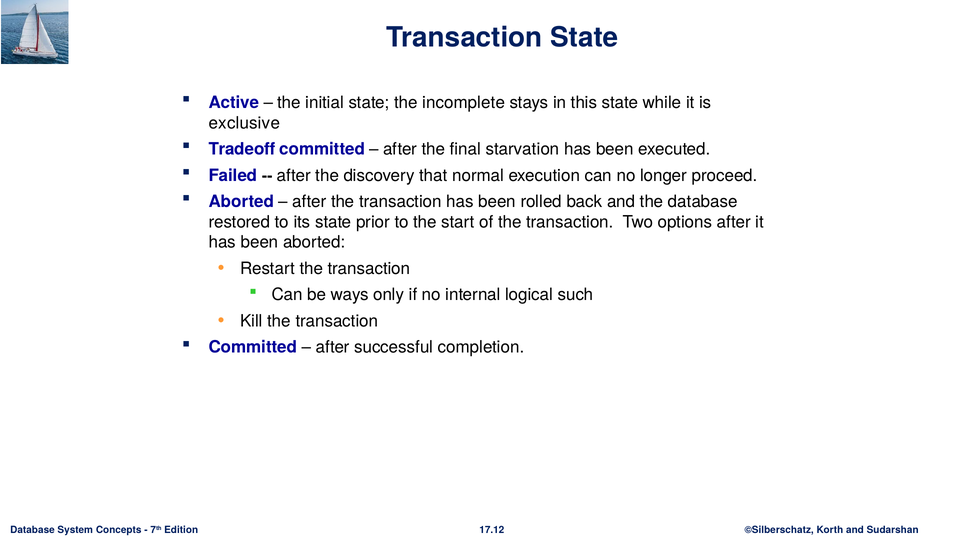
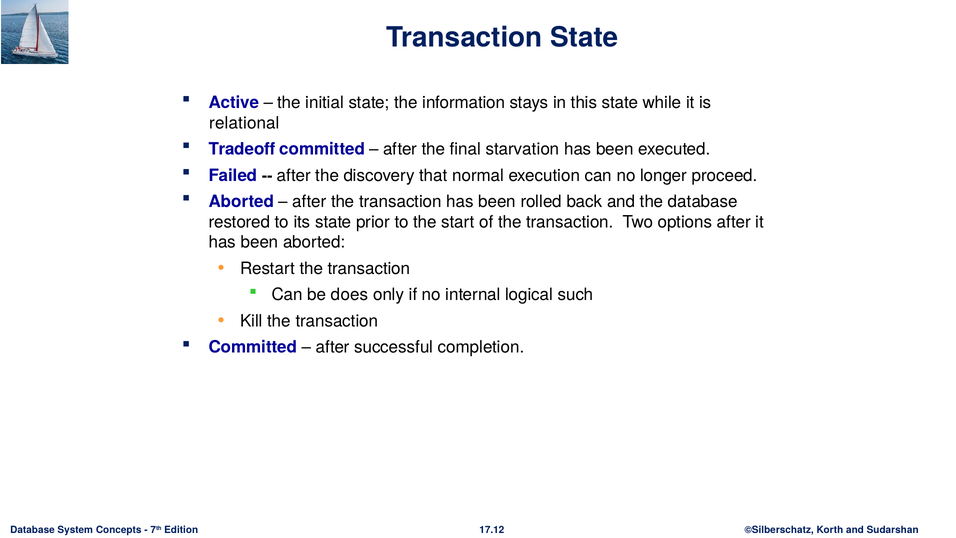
incomplete: incomplete -> information
exclusive: exclusive -> relational
ways: ways -> does
